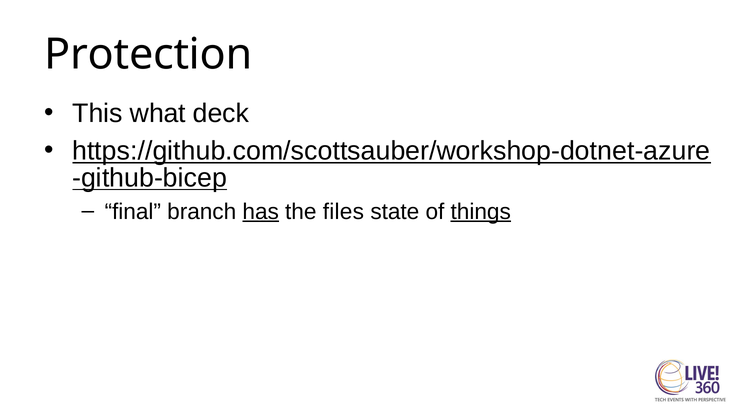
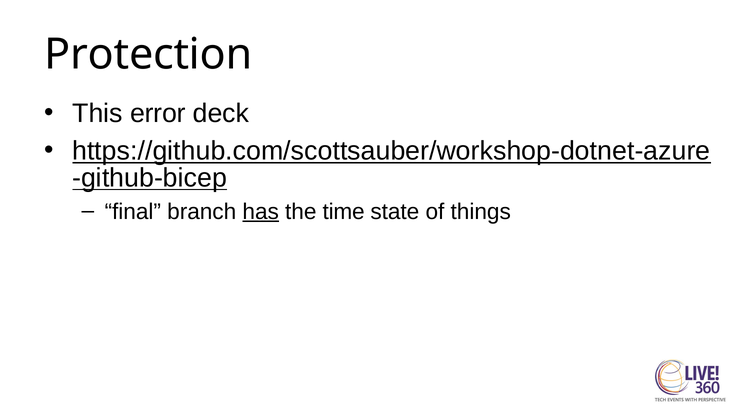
what: what -> error
files: files -> time
things underline: present -> none
